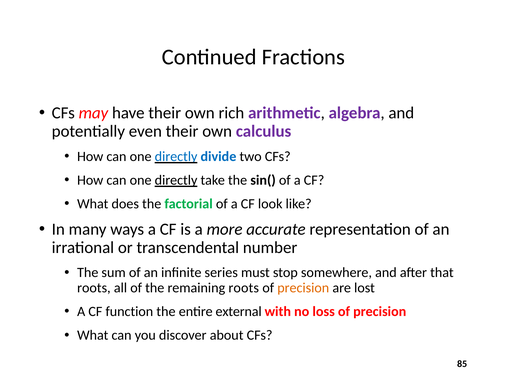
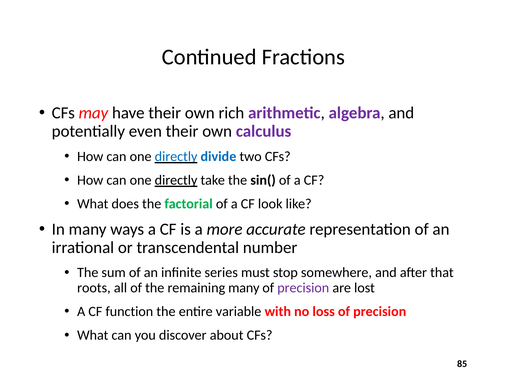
remaining roots: roots -> many
precision at (303, 287) colour: orange -> purple
external: external -> variable
